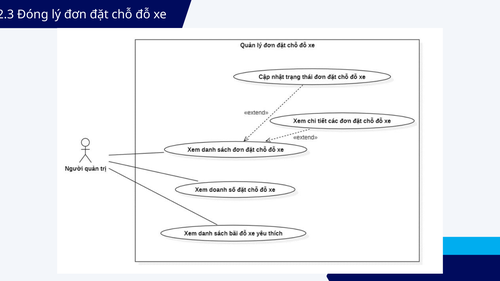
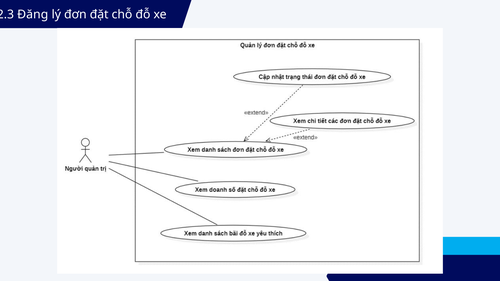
Đóng: Đóng -> Đăng
